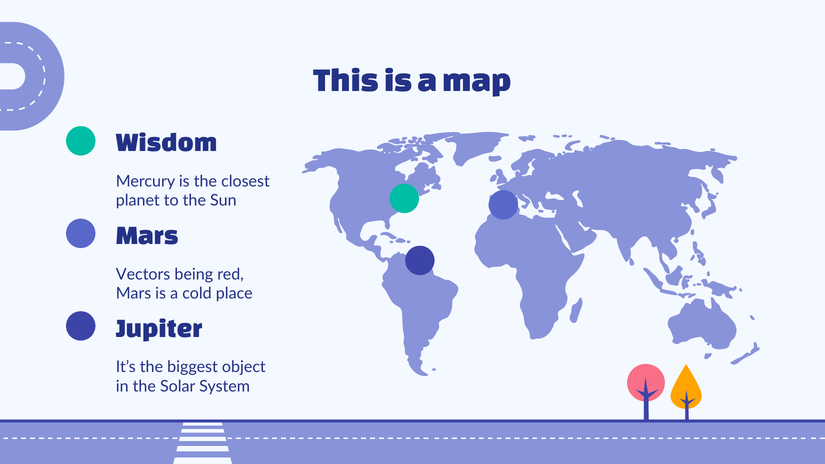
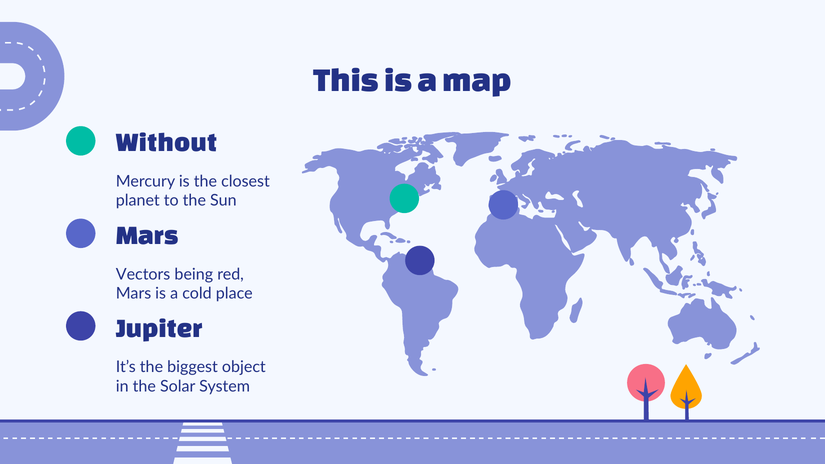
Wisdom: Wisdom -> Without
